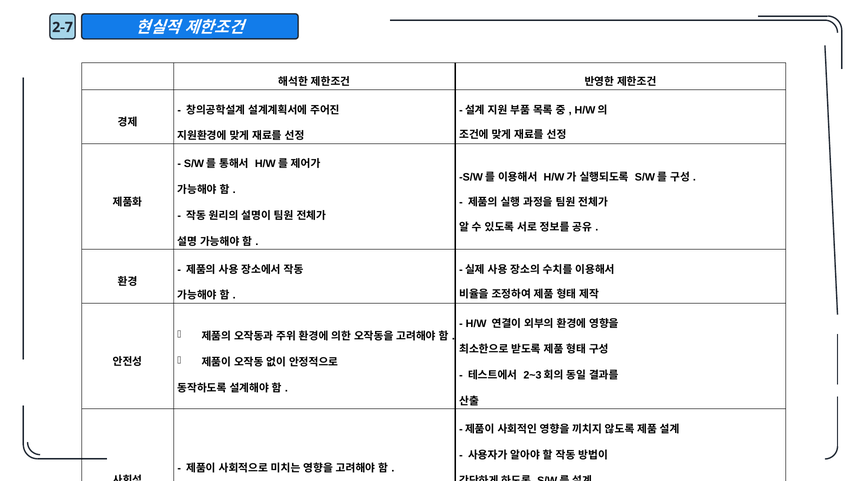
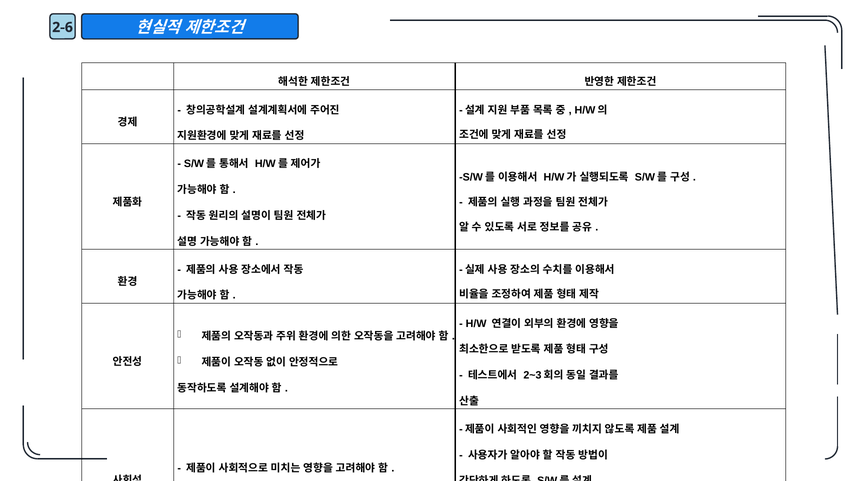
2-7: 2-7 -> 2-6
